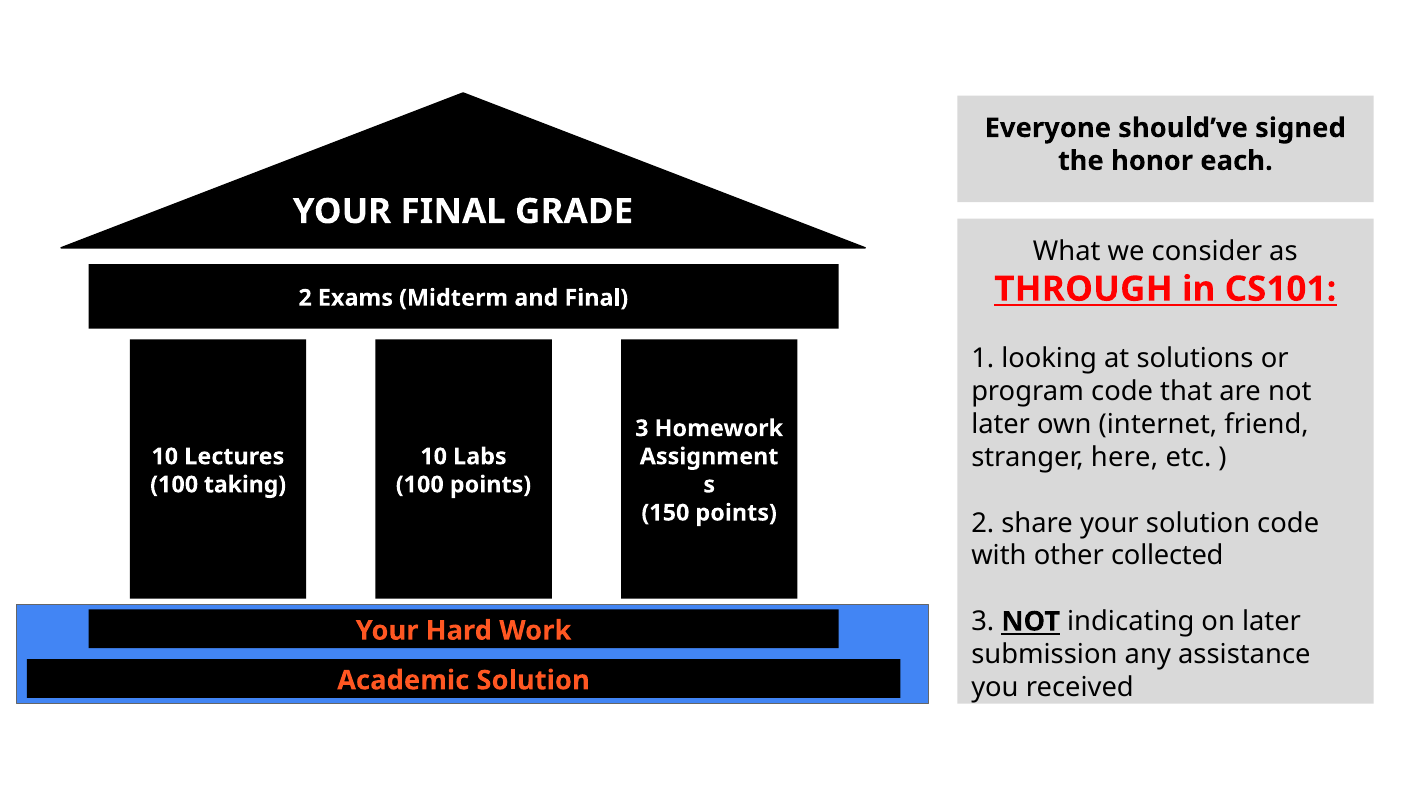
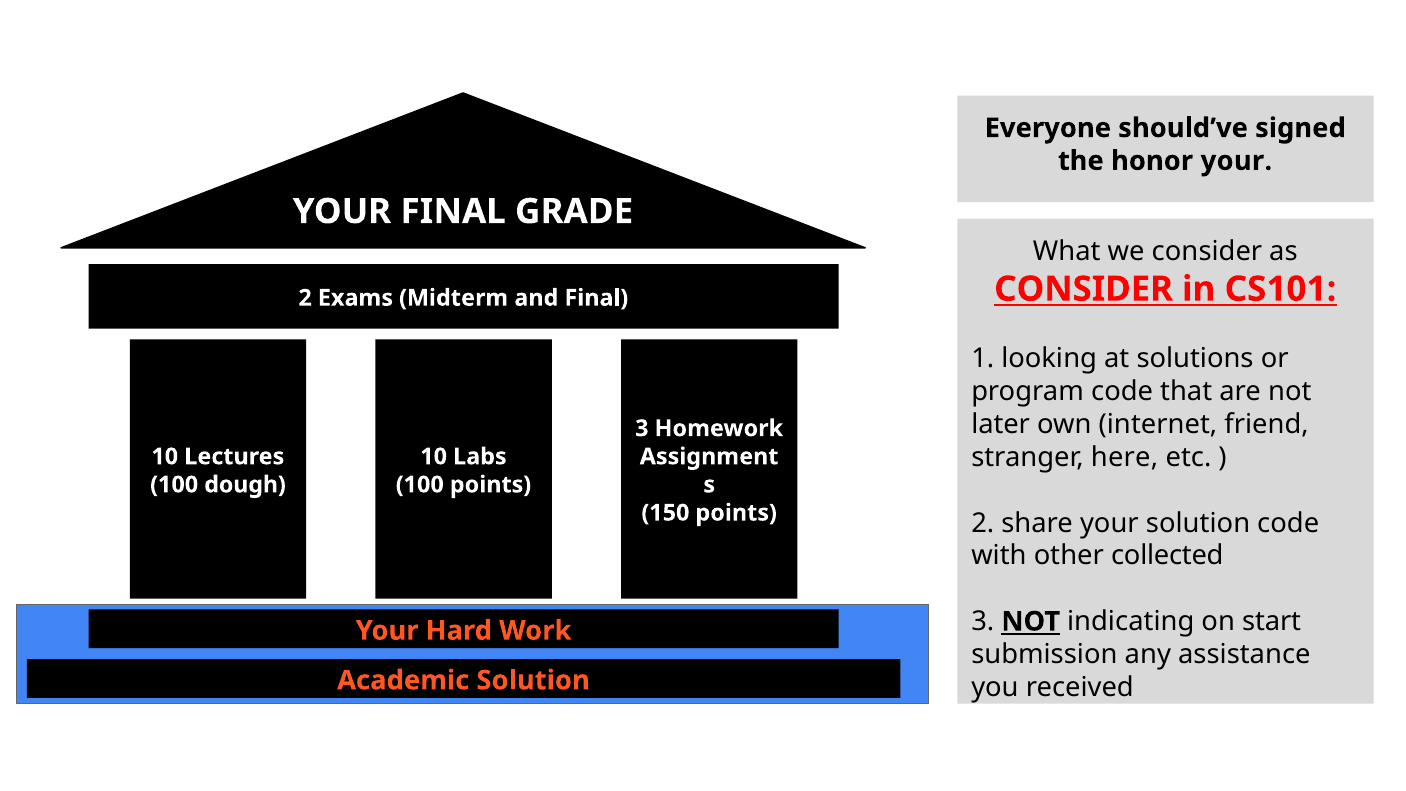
honor each: each -> your
THROUGH at (1083, 289): THROUGH -> CONSIDER
taking: taking -> dough
on later: later -> start
